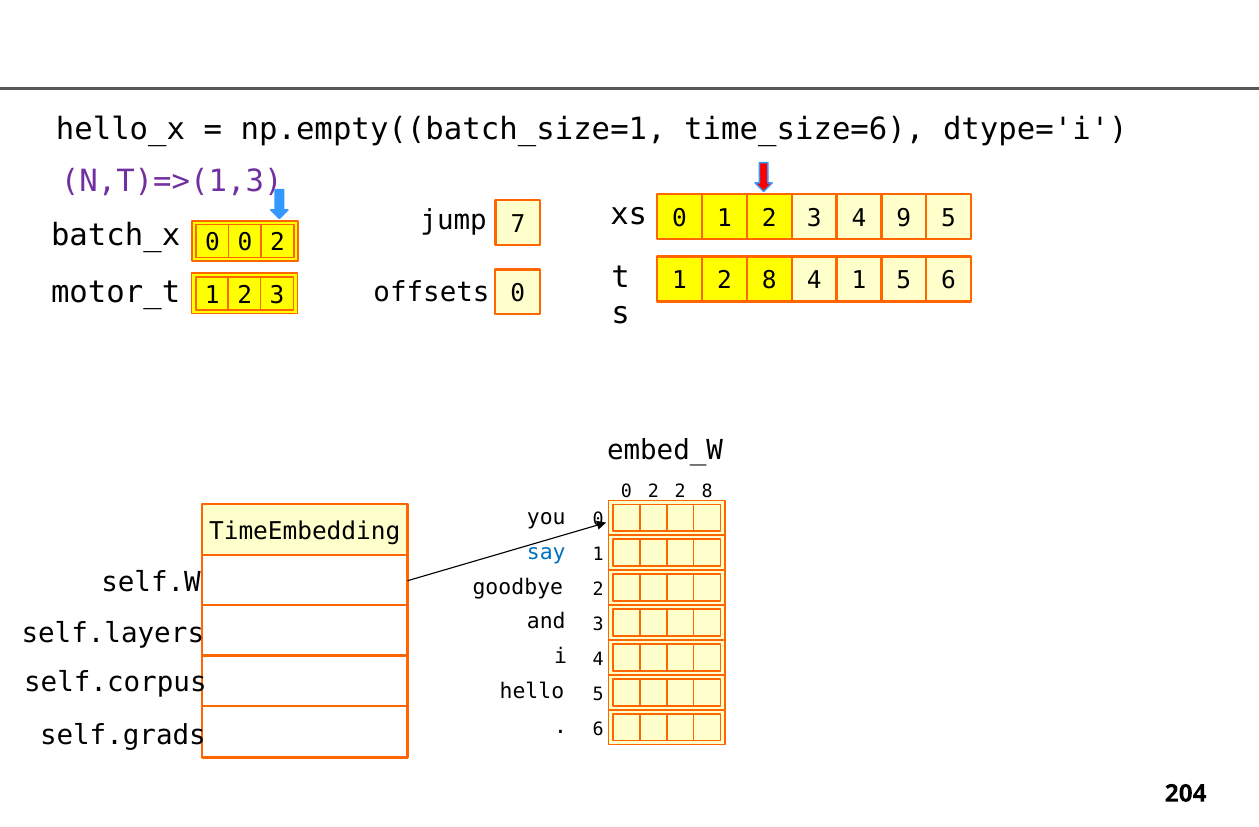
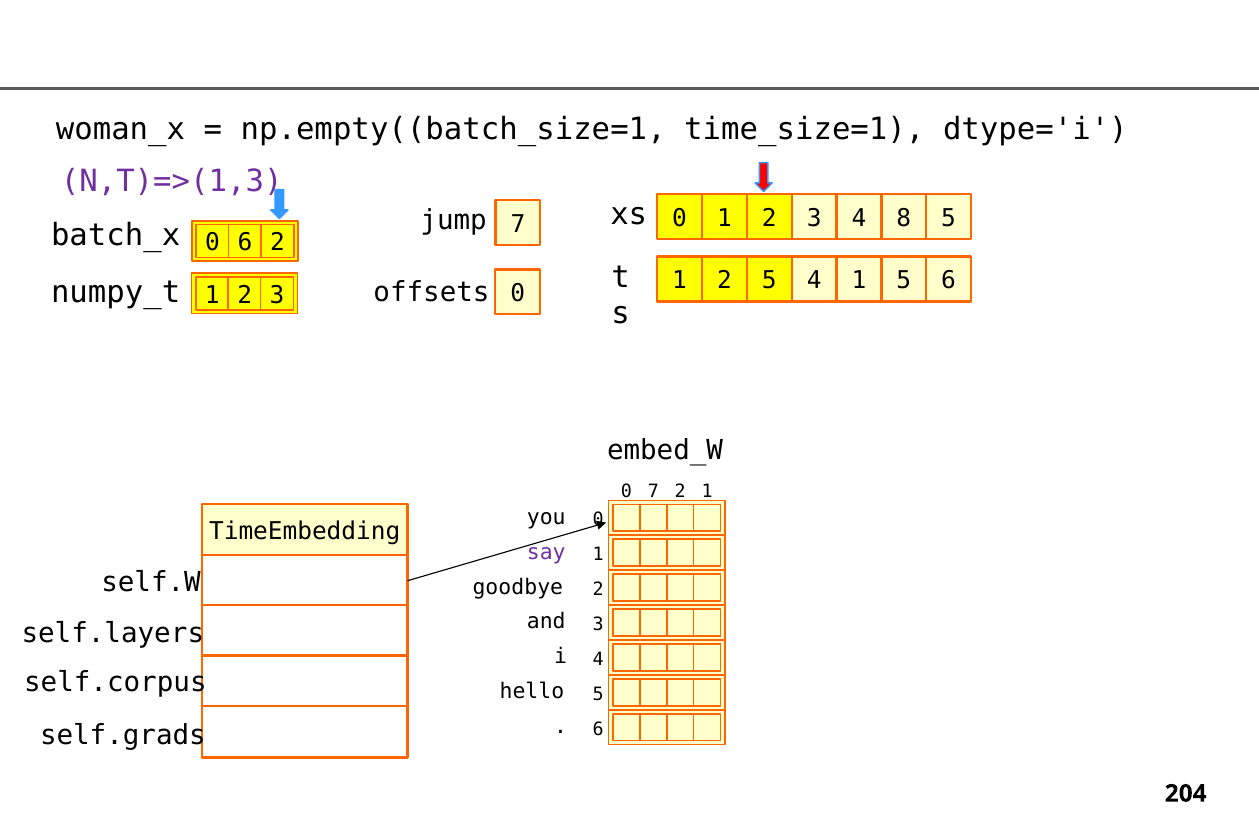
hello_x: hello_x -> woman_x
time_size=6: time_size=6 -> time_size=1
9: 9 -> 8
0 0: 0 -> 6
1 2 8: 8 -> 5
motor_t: motor_t -> numpy_t
2 at (653, 491): 2 -> 7
8 at (707, 491): 8 -> 1
say colour: blue -> purple
